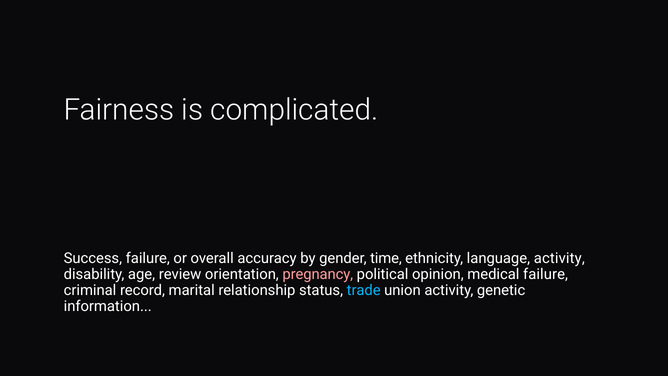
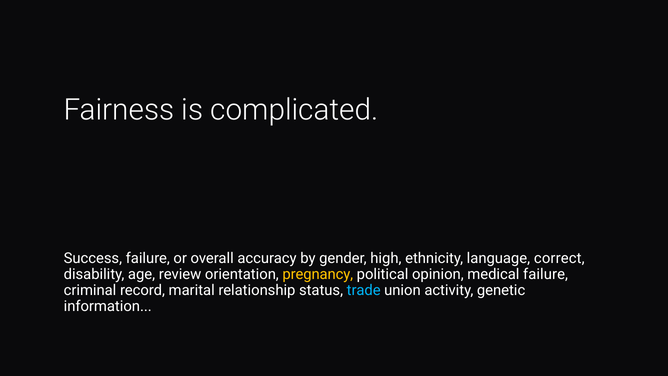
time: time -> high
language activity: activity -> correct
pregnancy colour: pink -> yellow
